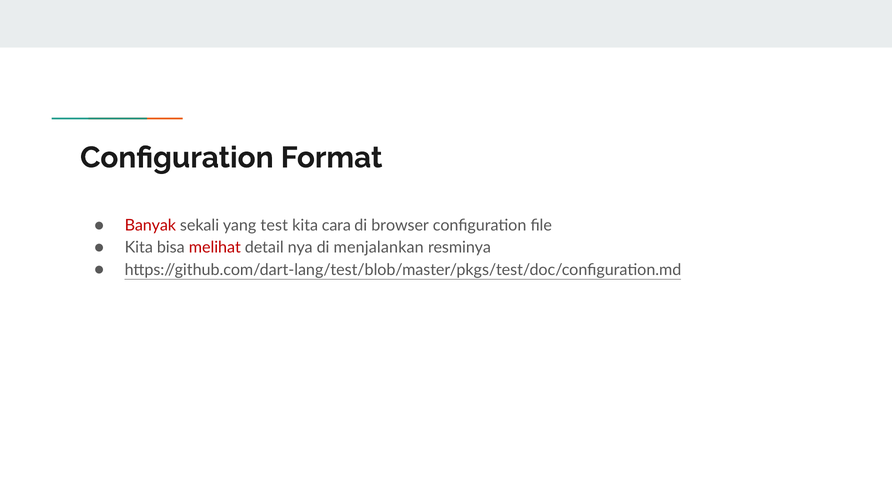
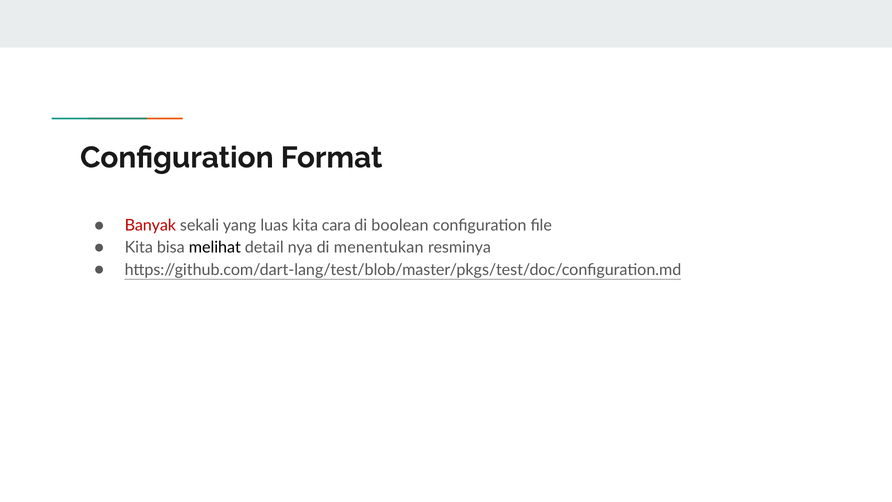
test: test -> luas
browser: browser -> boolean
melihat colour: red -> black
menjalankan: menjalankan -> menentukan
